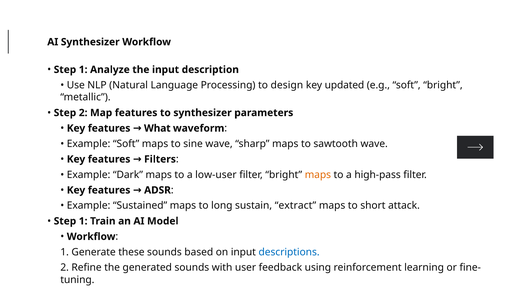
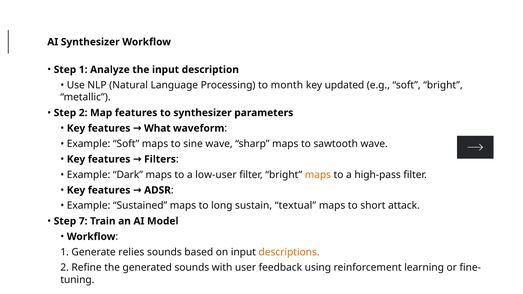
design: design -> month
extract: extract -> textual
1 at (83, 221): 1 -> 7
these: these -> relies
descriptions colour: blue -> orange
